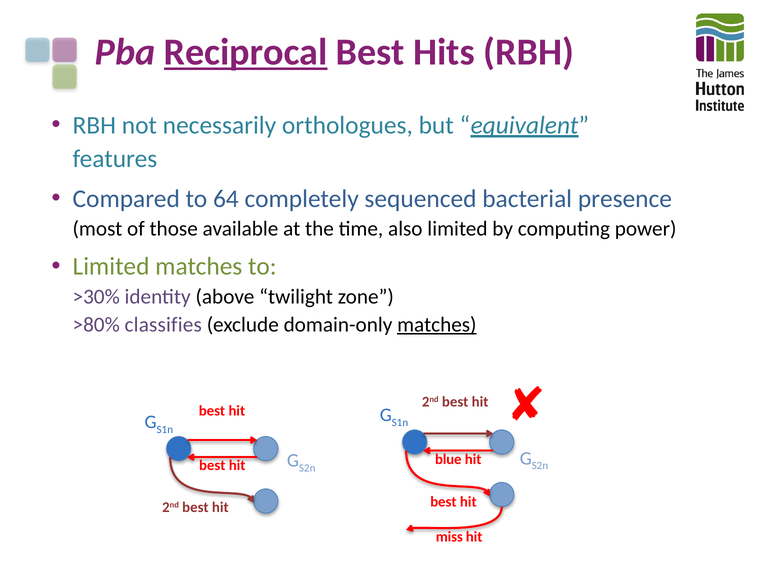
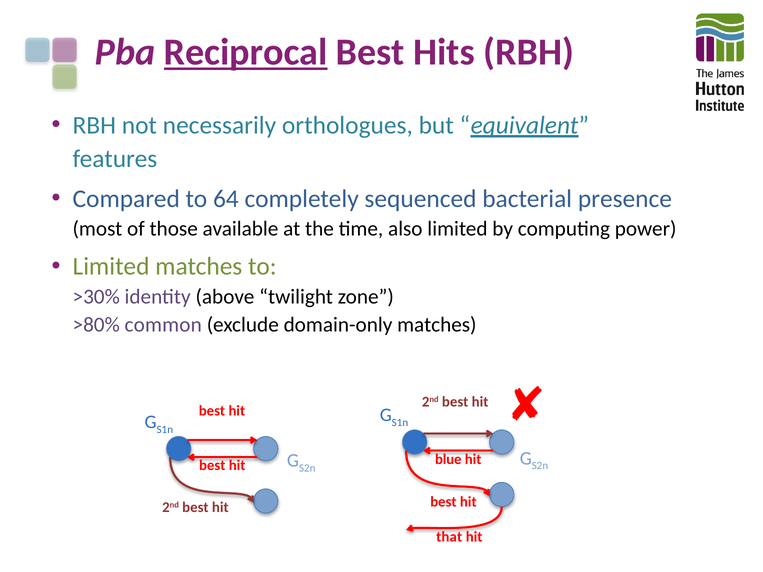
classifies: classifies -> common
matches at (437, 325) underline: present -> none
miss: miss -> that
